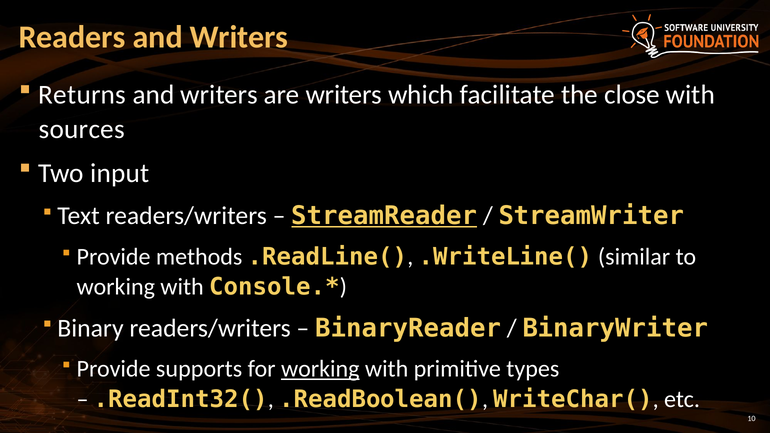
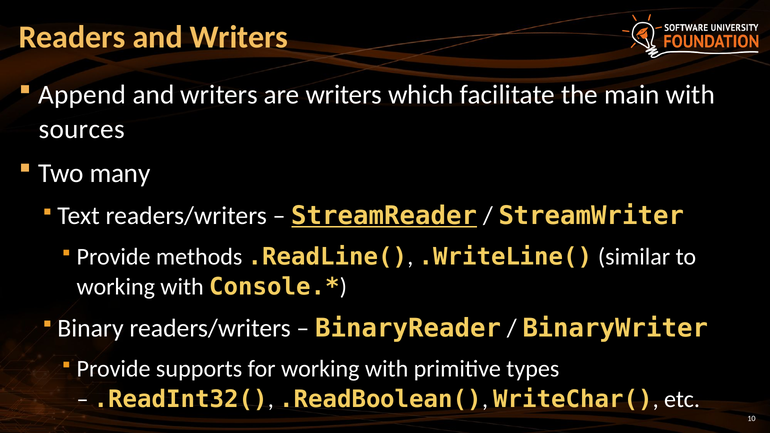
Returns: Returns -> Append
close: close -> main
input: input -> many
working at (320, 369) underline: present -> none
